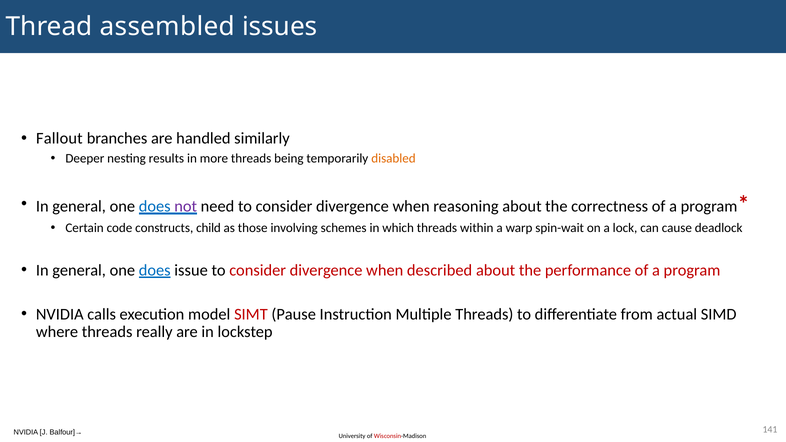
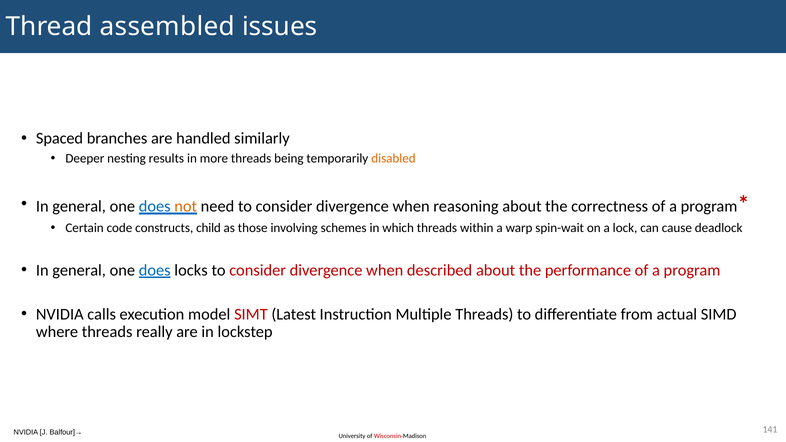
Fallout: Fallout -> Spaced
not colour: purple -> orange
issue: issue -> locks
Pause: Pause -> Latest
